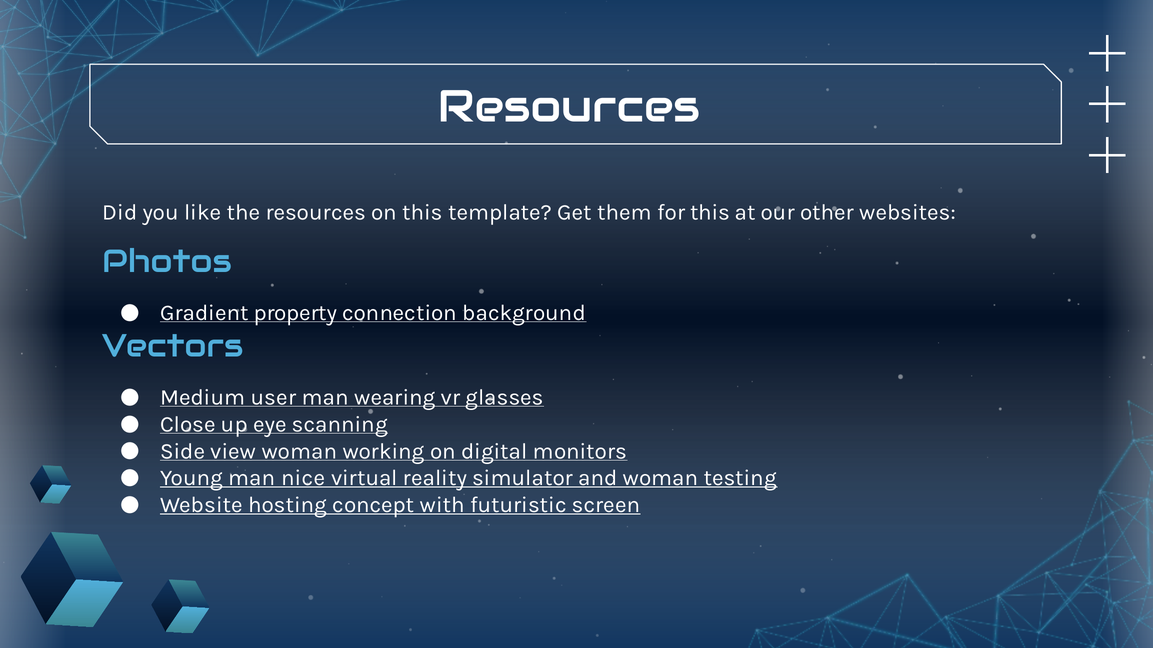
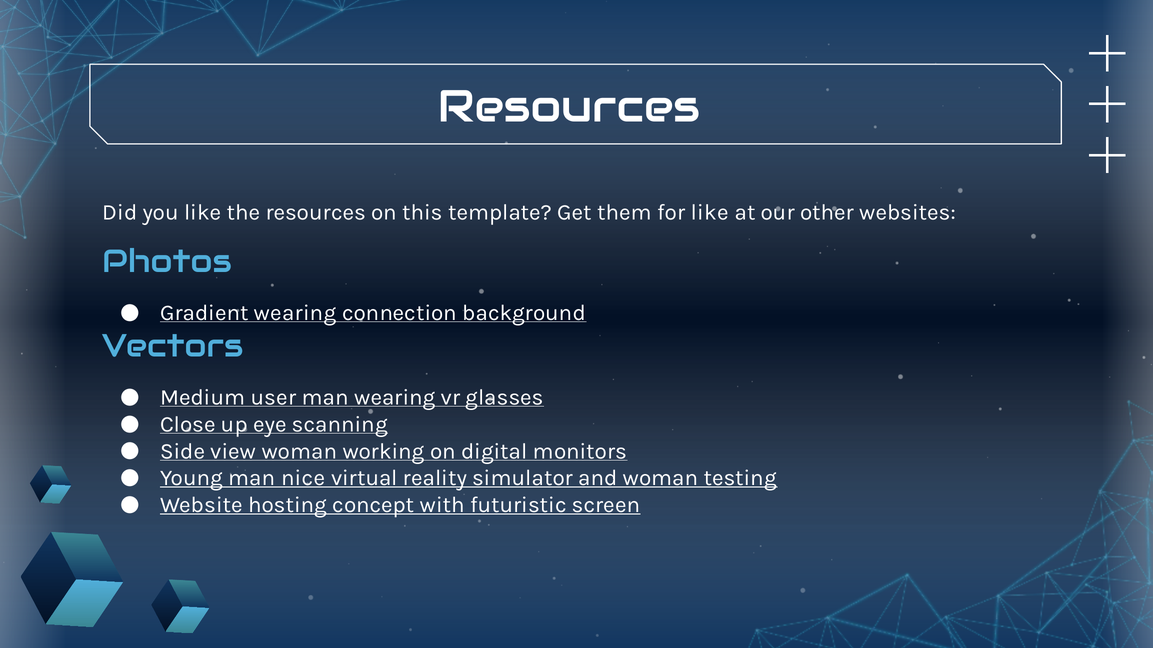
for this: this -> like
Gradient property: property -> wearing
